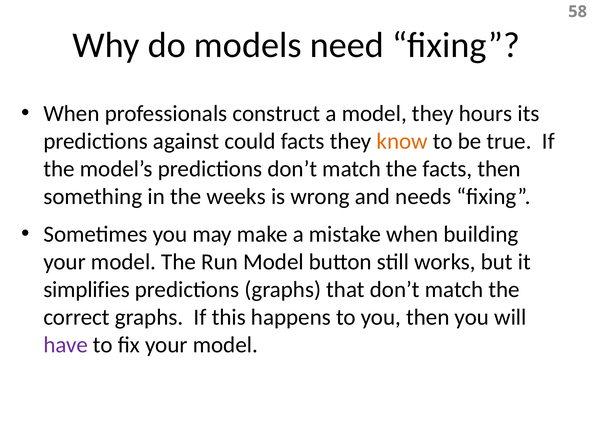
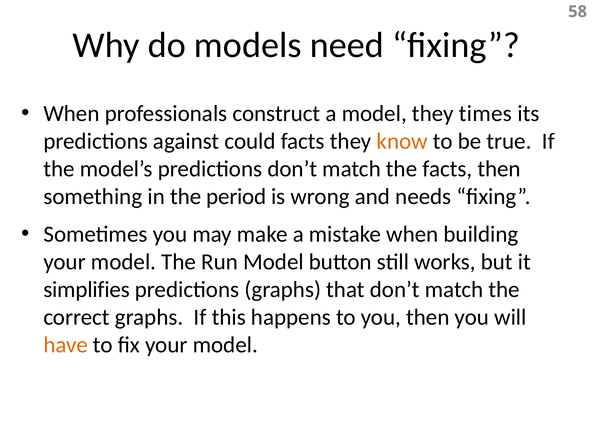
hours: hours -> times
weeks: weeks -> period
have colour: purple -> orange
